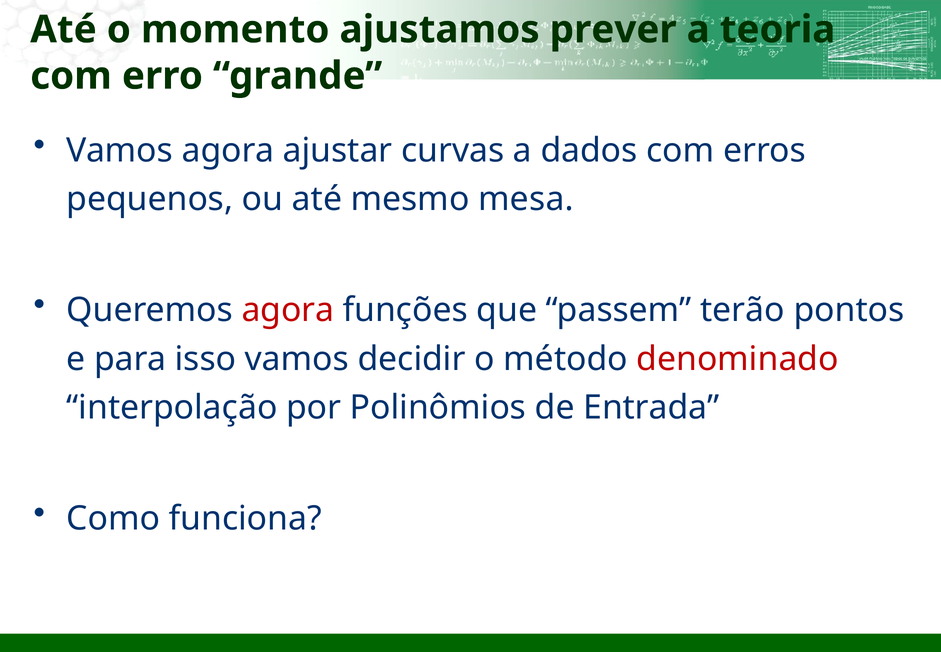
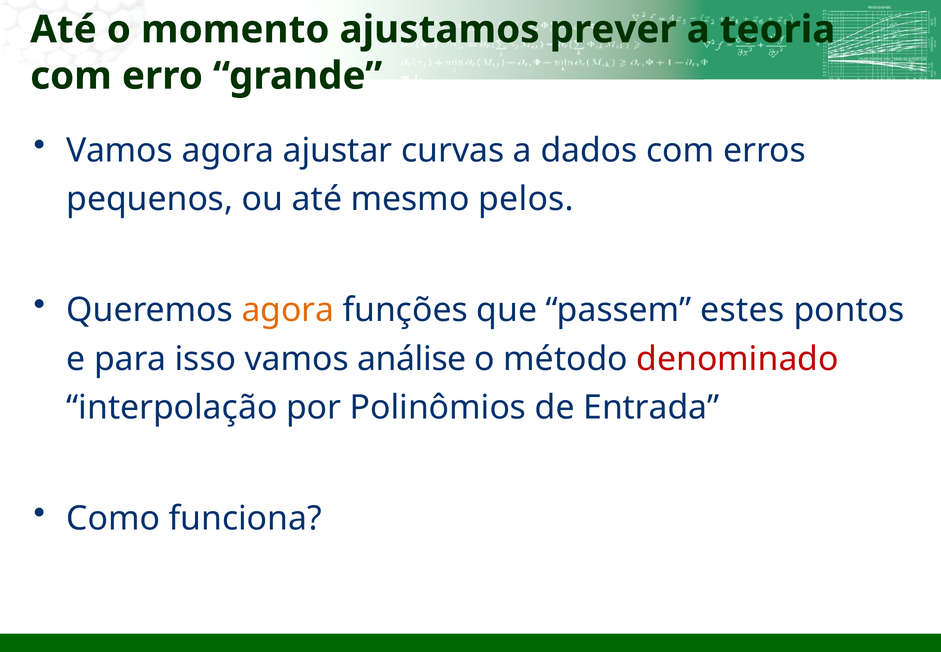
mesa: mesa -> pelos
agora at (288, 310) colour: red -> orange
terão: terão -> estes
decidir: decidir -> análise
